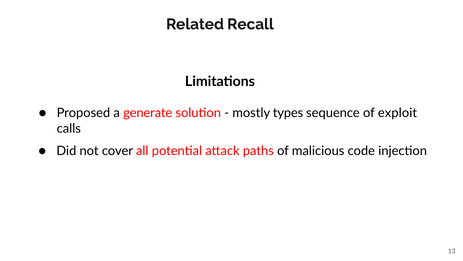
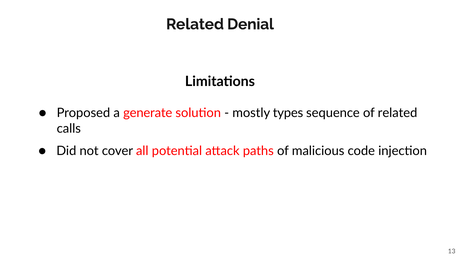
Recall: Recall -> Denial
of exploit: exploit -> related
